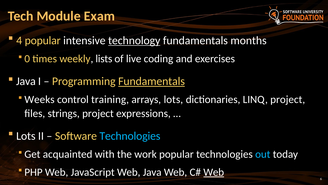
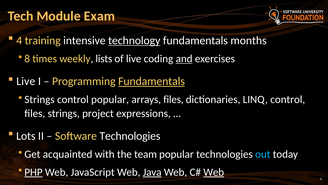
4 popular: popular -> training
0: 0 -> 8
and underline: none -> present
Java at (26, 81): Java -> Live
Weeks at (40, 99): Weeks -> Strings
control training: training -> popular
arrays lots: lots -> files
LINQ project: project -> control
Technologies at (130, 136) colour: light blue -> white
work: work -> team
PHP underline: none -> present
Java at (152, 172) underline: none -> present
